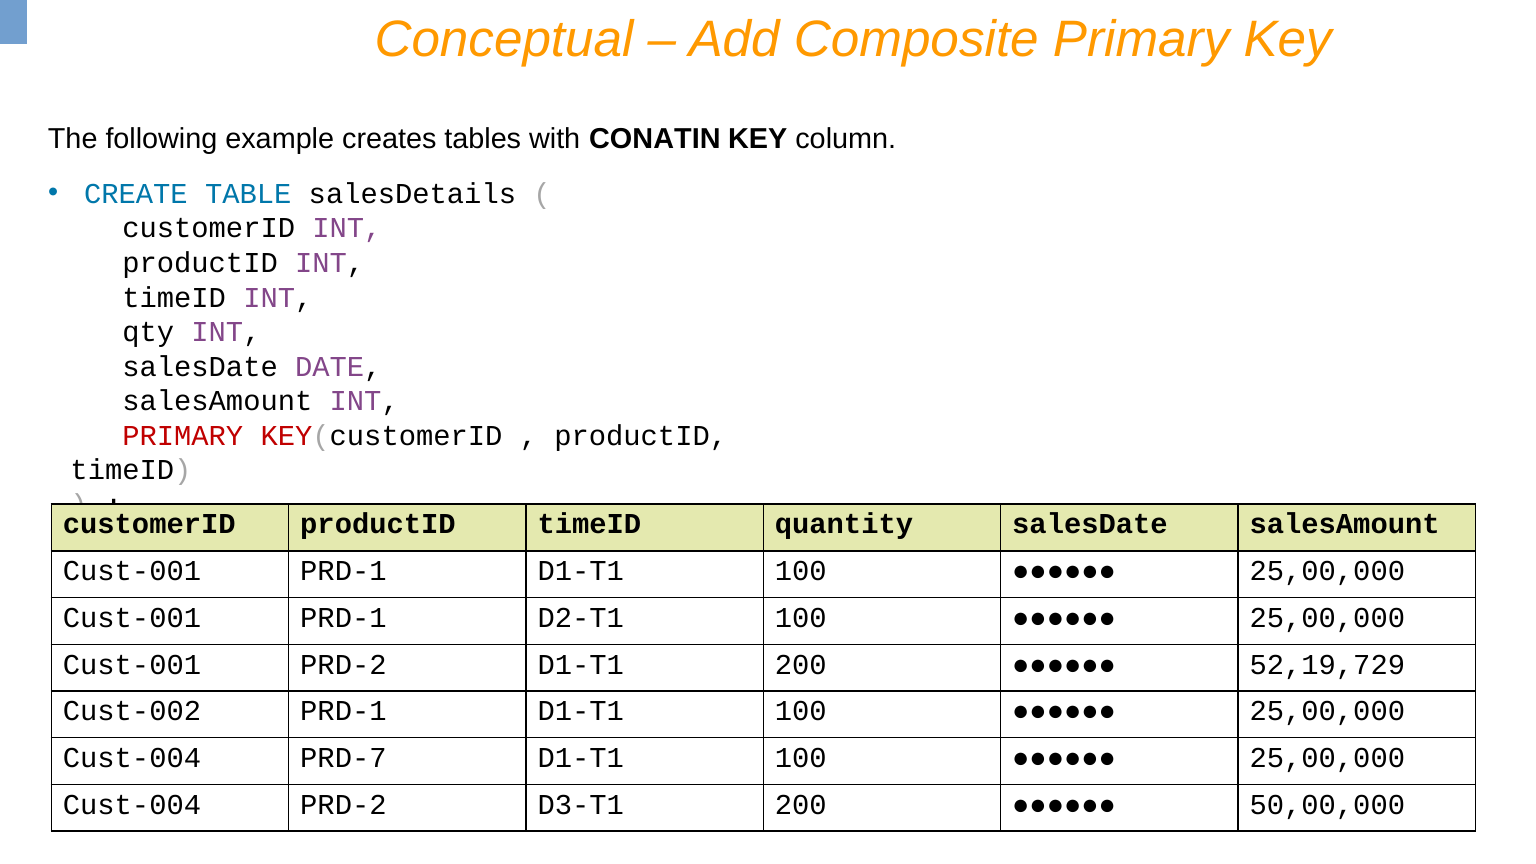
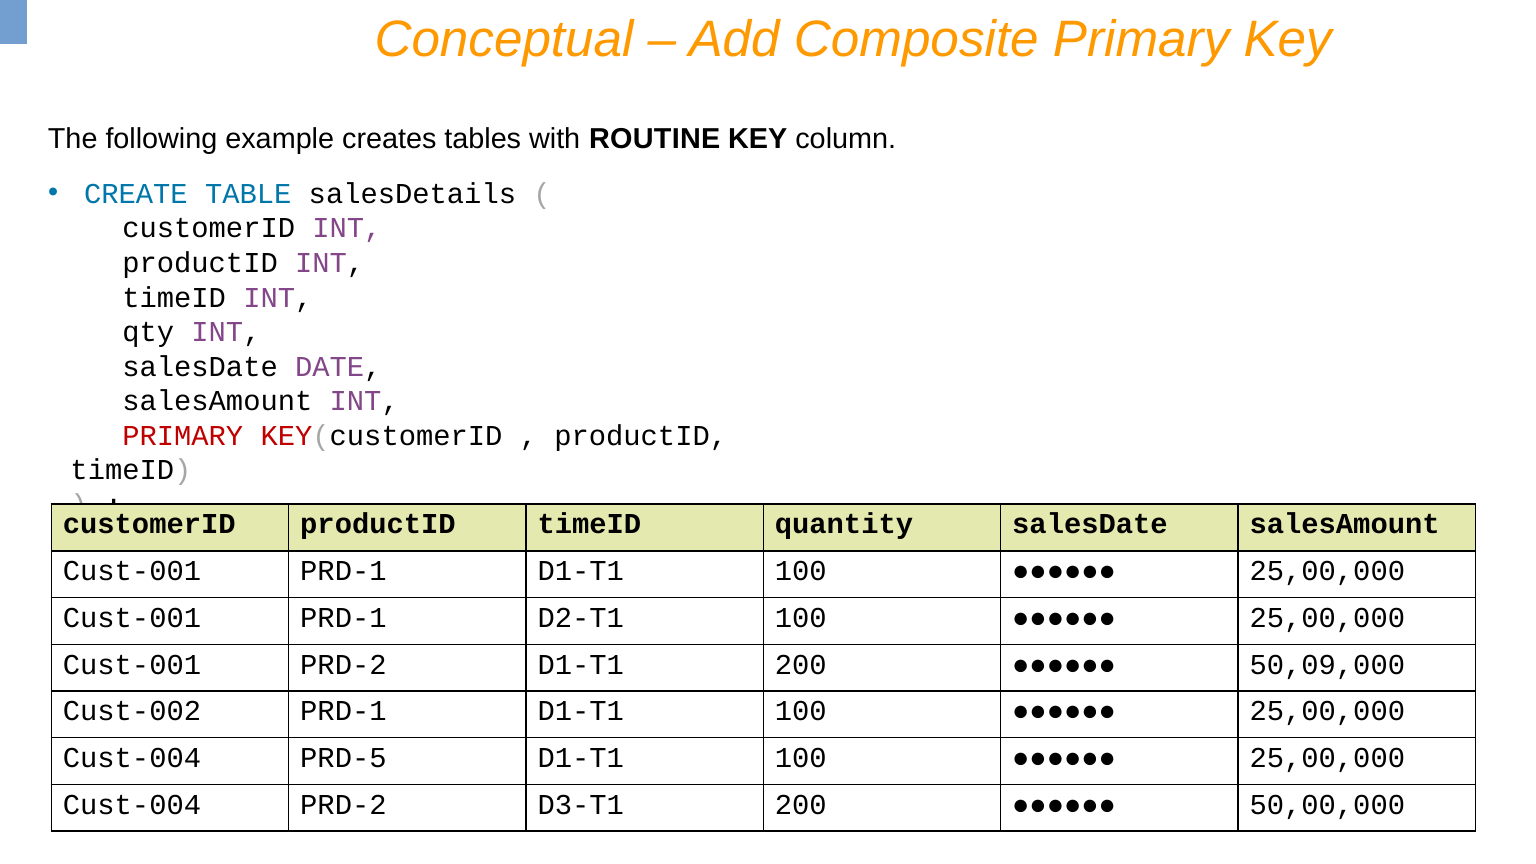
CONATIN: CONATIN -> ROUTINE
52,19,729: 52,19,729 -> 50,09,000
PRD-7: PRD-7 -> PRD-5
